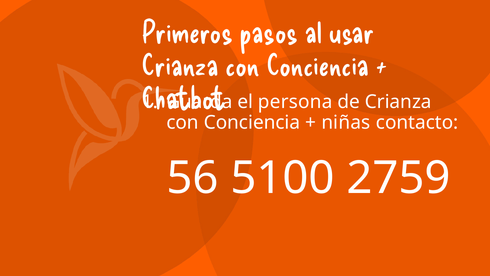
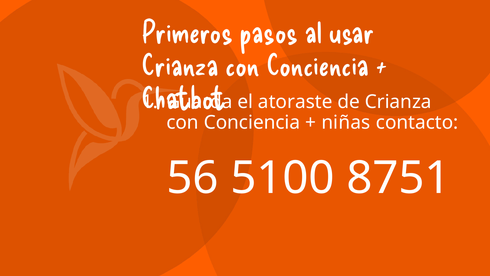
persona: persona -> atoraste
2759: 2759 -> 8751
